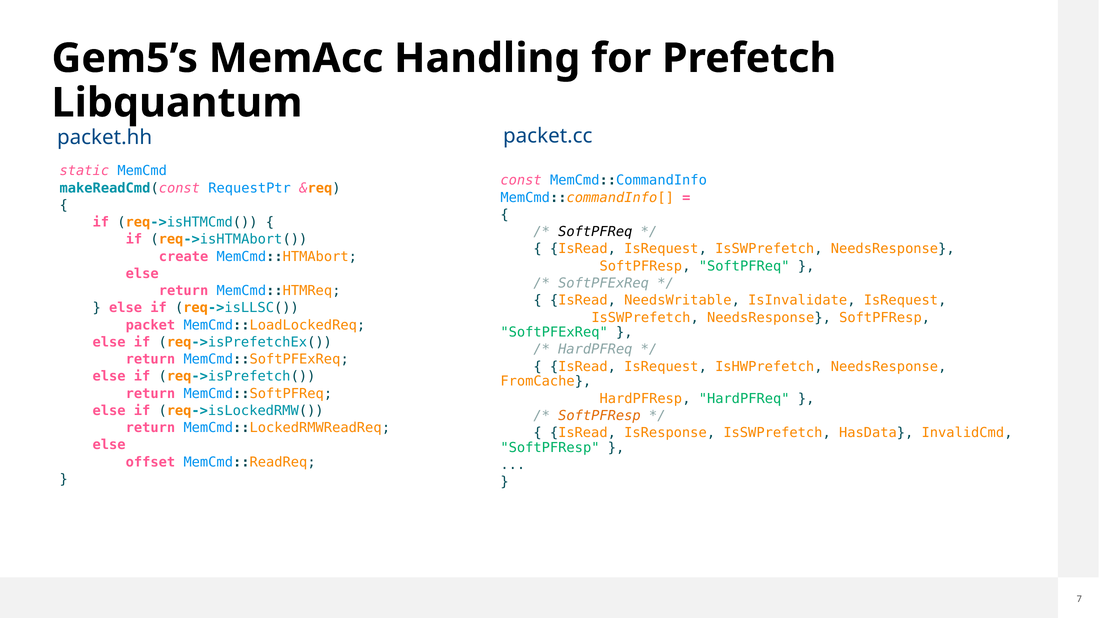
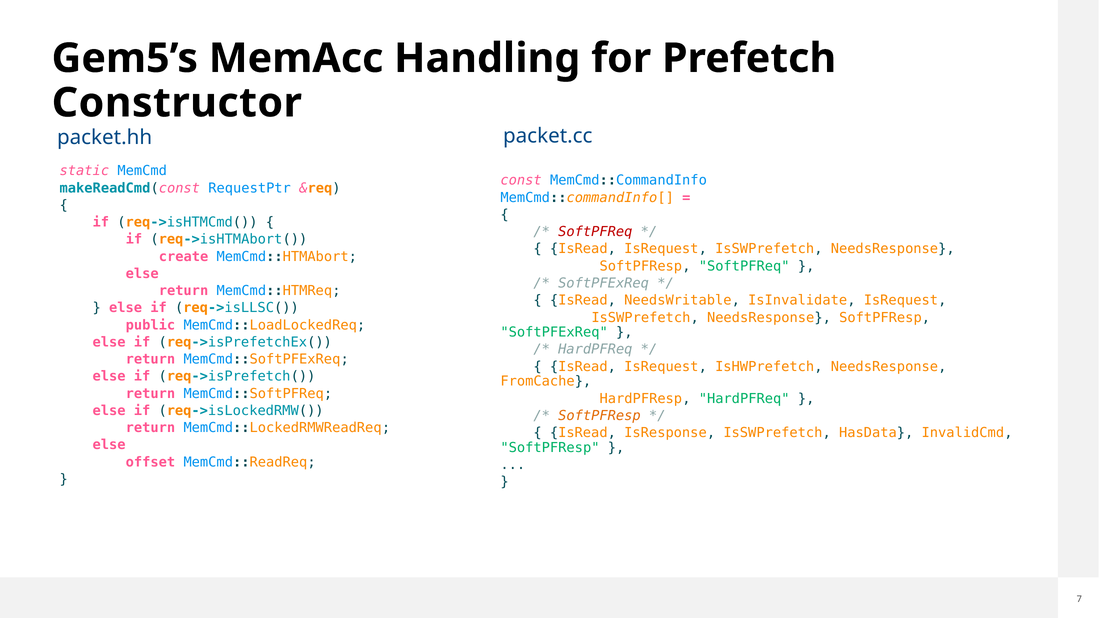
Libquantum: Libquantum -> Constructor
SoftPFReq at (595, 232) colour: black -> red
packet: packet -> public
